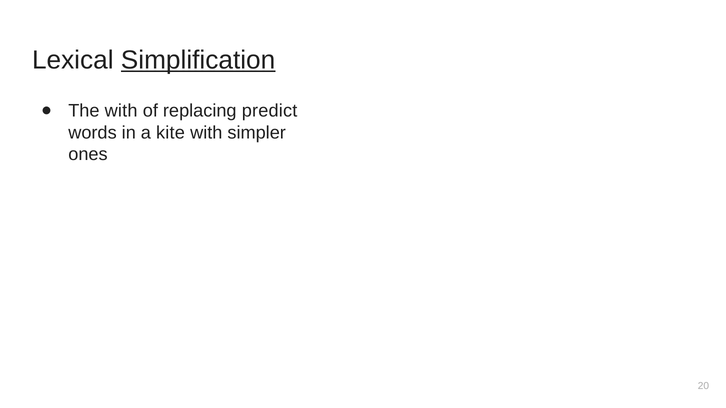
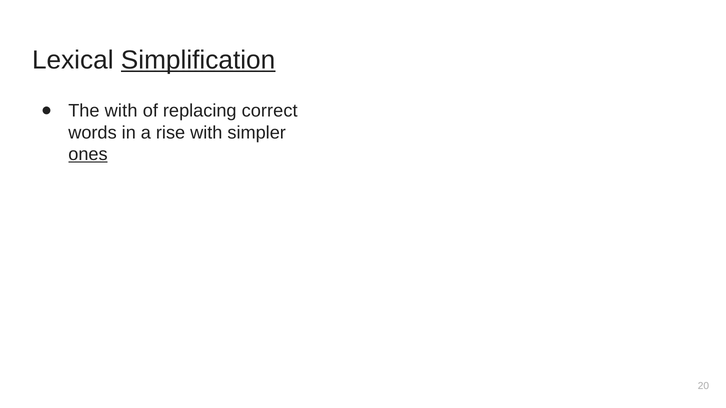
predict: predict -> correct
kite: kite -> rise
ones underline: none -> present
